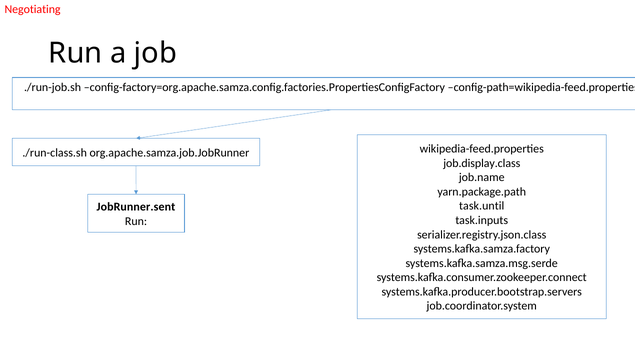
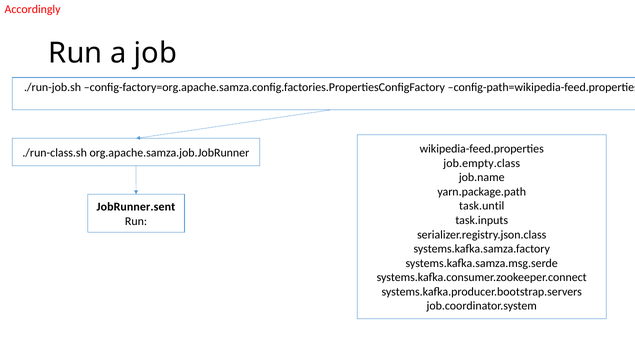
Negotiating: Negotiating -> Accordingly
job.display.class: job.display.class -> job.empty.class
